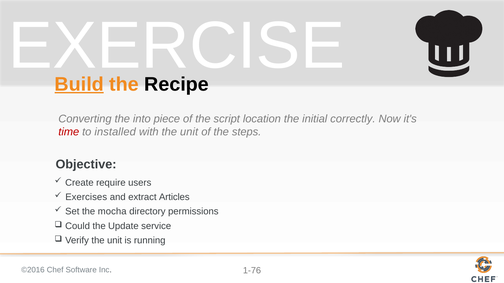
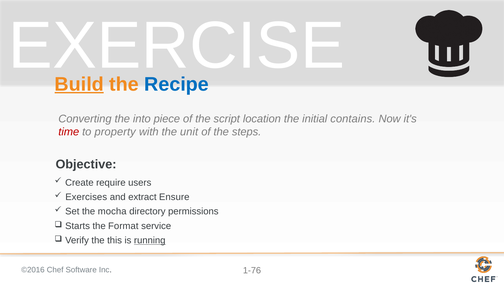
Recipe colour: black -> blue
correctly: correctly -> contains
installed: installed -> property
Articles: Articles -> Ensure
Could: Could -> Starts
Update: Update -> Format
Verify the unit: unit -> this
running underline: none -> present
